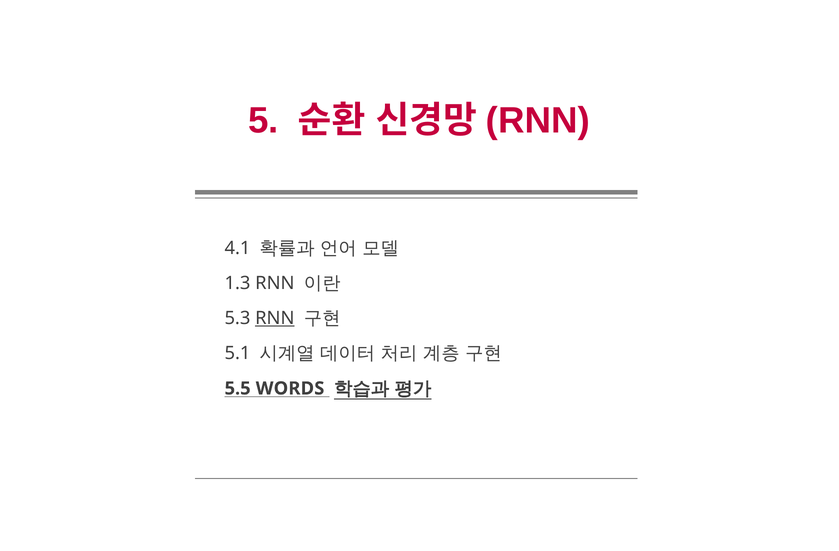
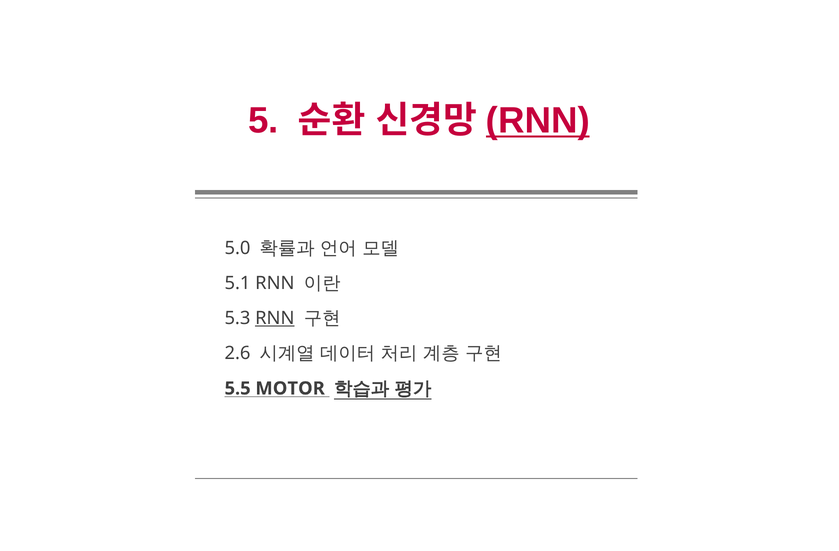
RNN at (538, 121) underline: none -> present
4.1: 4.1 -> 5.0
1.3: 1.3 -> 5.1
5.1: 5.1 -> 2.6
WORDS: WORDS -> MOTOR
